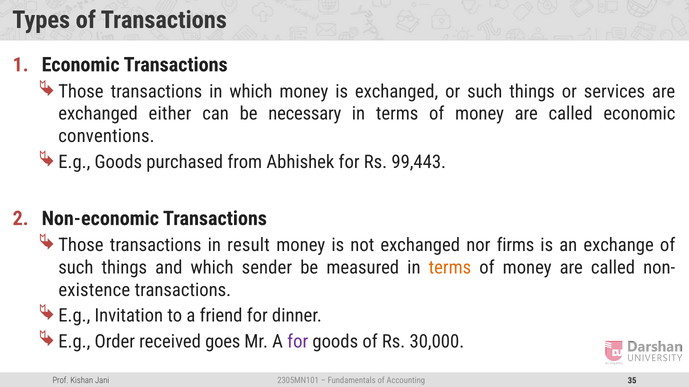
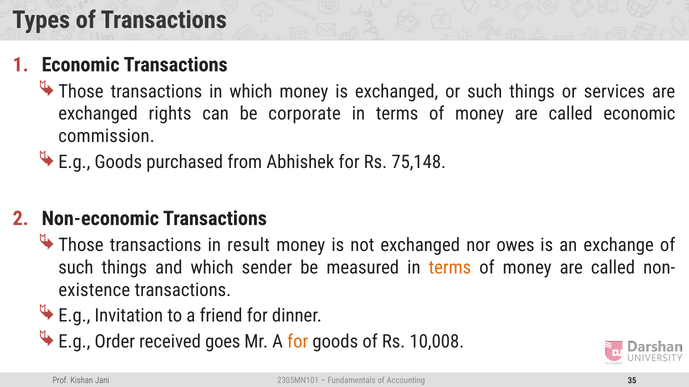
either: either -> rights
necessary: necessary -> corporate
conventions: conventions -> commission
99,443: 99,443 -> 75,148
firms: firms -> owes
for at (298, 342) colour: purple -> orange
30,000: 30,000 -> 10,008
